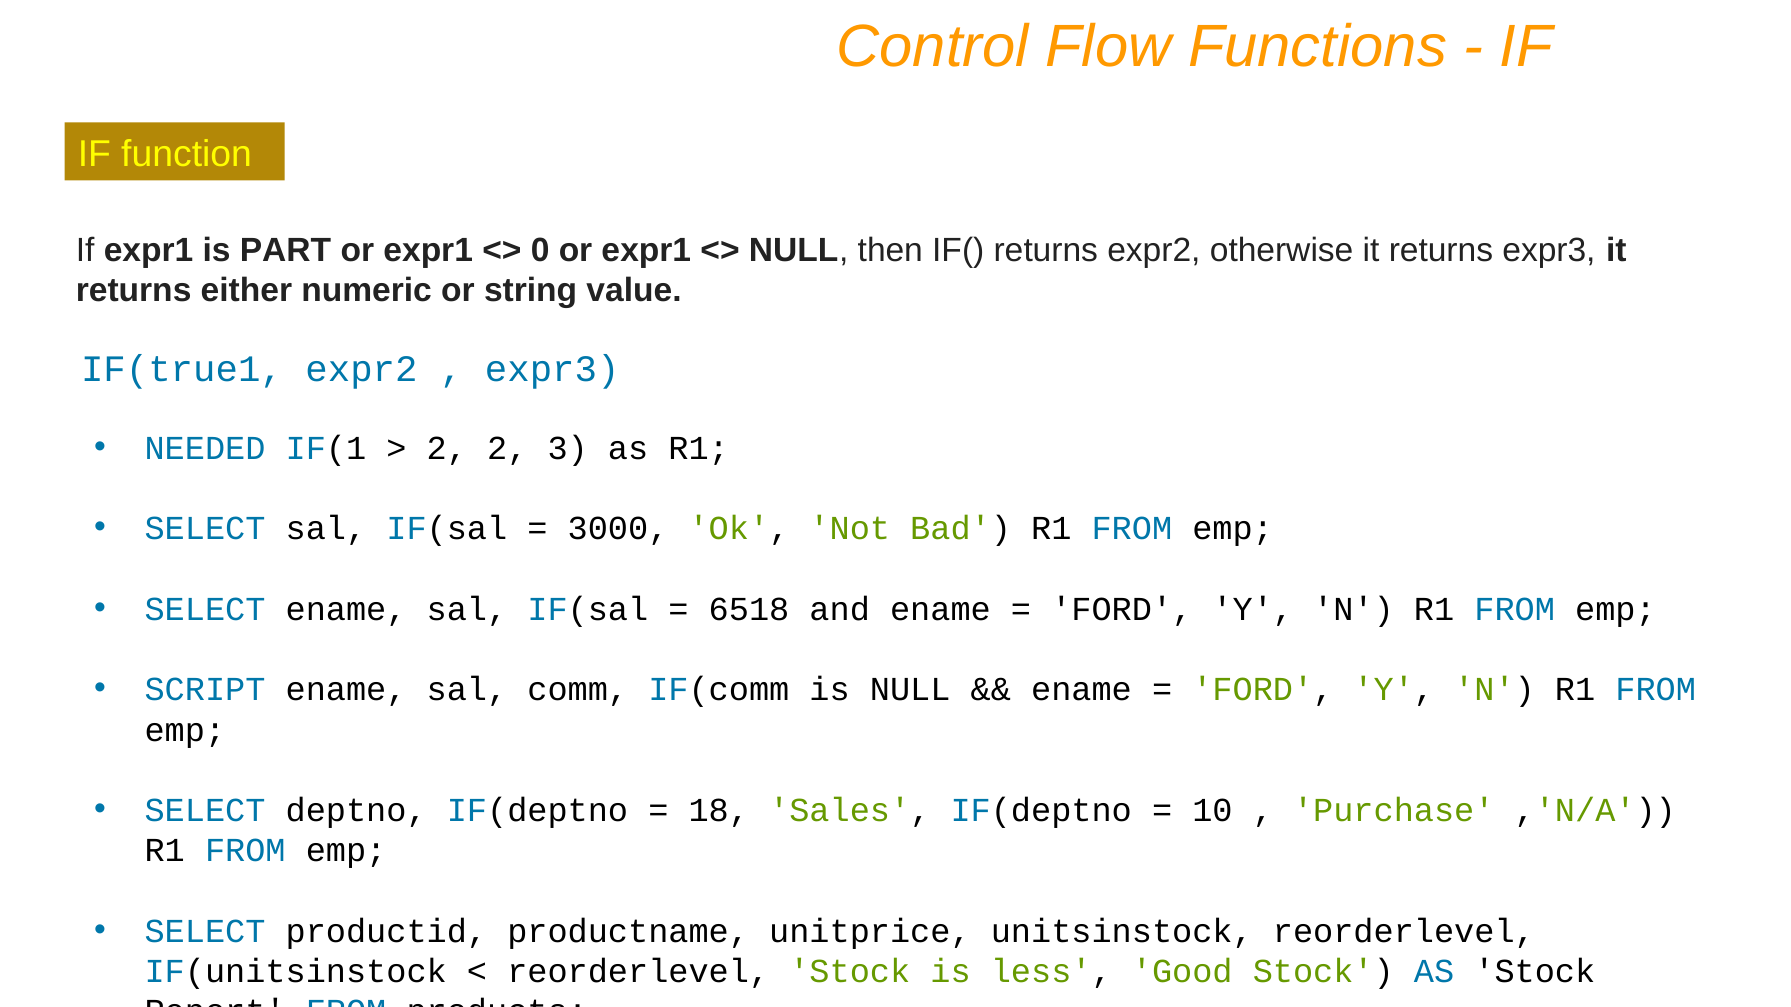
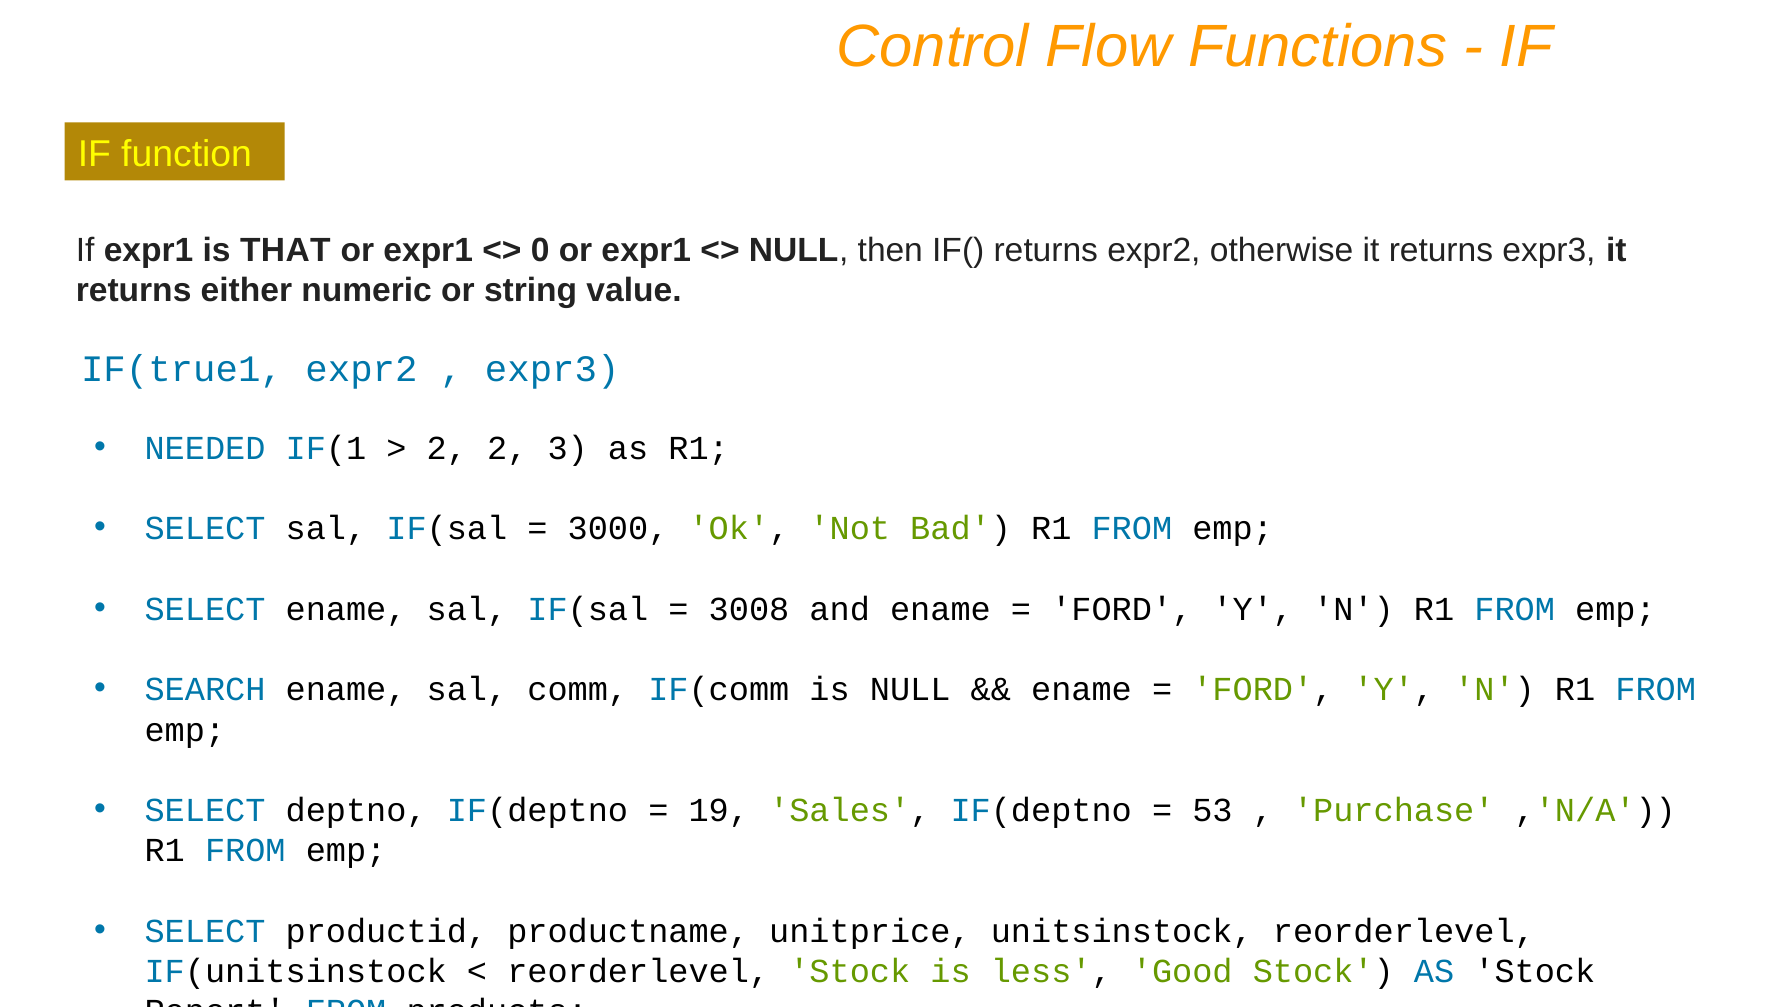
PART: PART -> THAT
6518: 6518 -> 3008
SCRIPT: SCRIPT -> SEARCH
18: 18 -> 19
10: 10 -> 53
